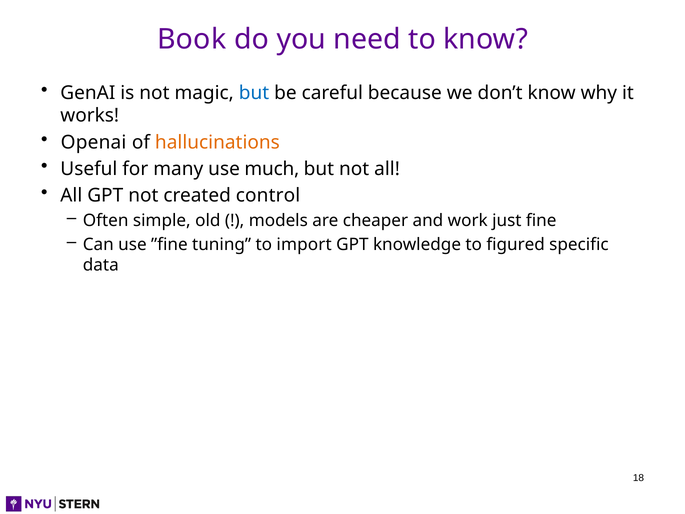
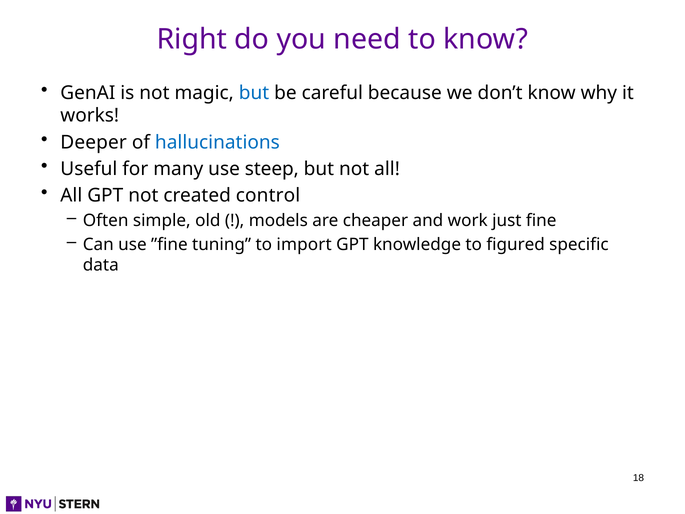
Book: Book -> Right
Openai: Openai -> Deeper
hallucinations colour: orange -> blue
much: much -> steep
